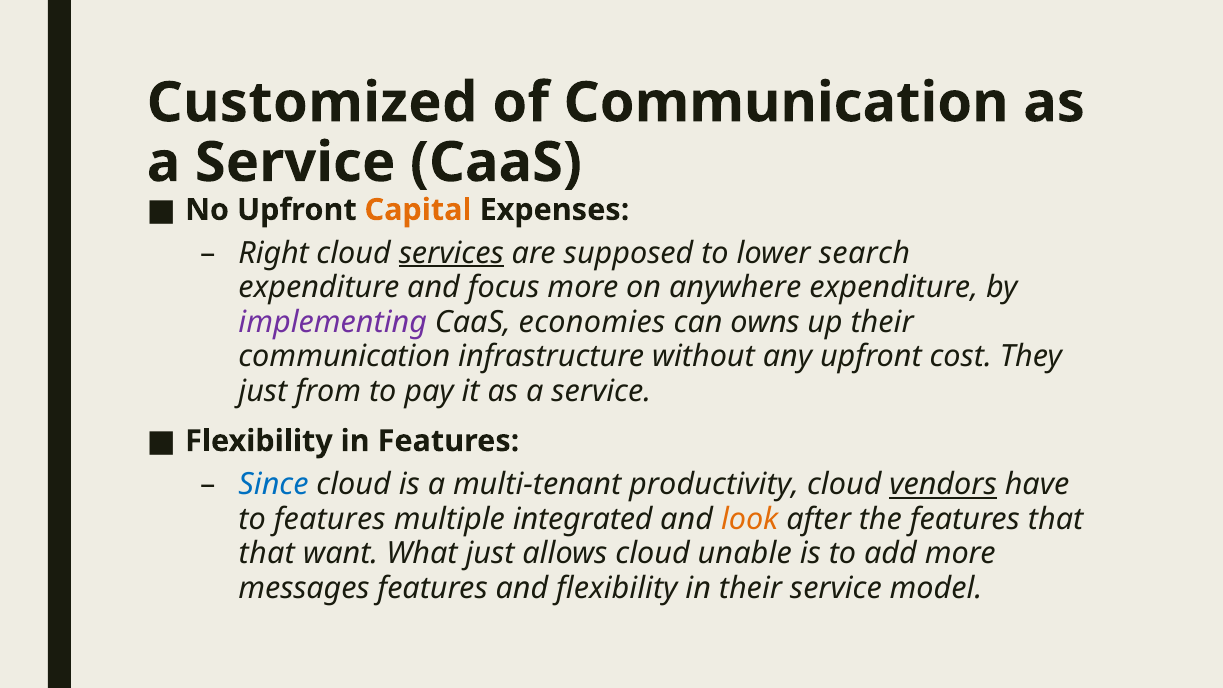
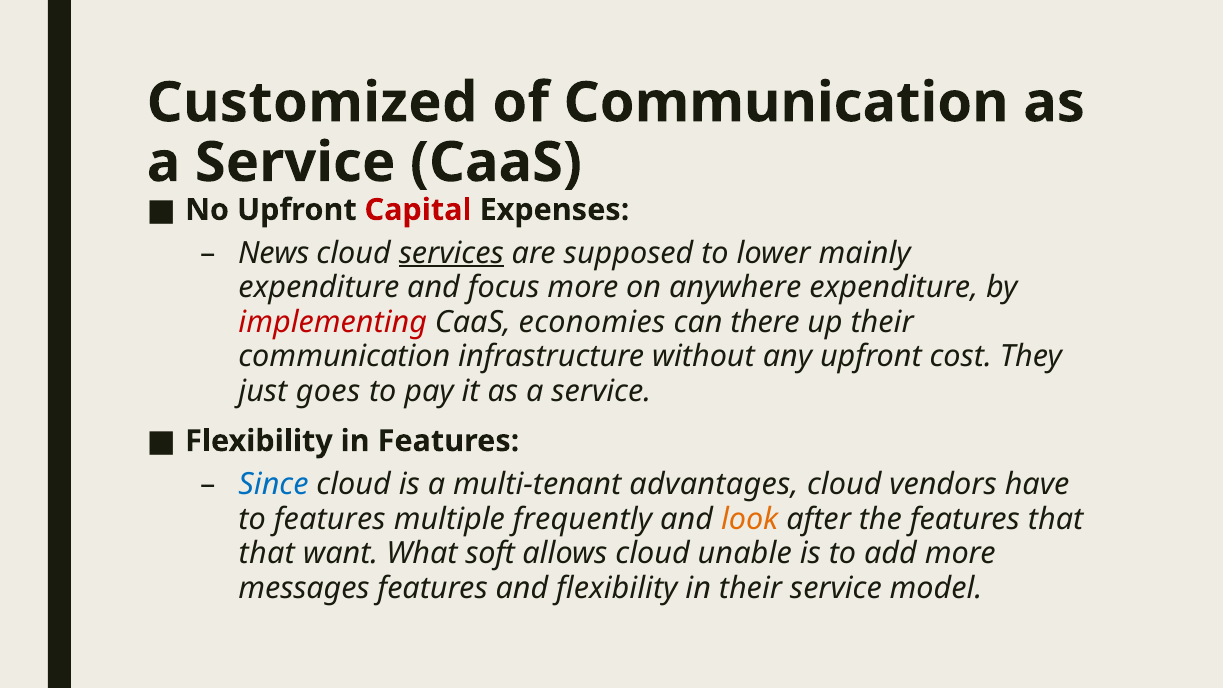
Capital colour: orange -> red
Right: Right -> News
search: search -> mainly
implementing colour: purple -> red
owns: owns -> there
from: from -> goes
productivity: productivity -> advantages
vendors underline: present -> none
integrated: integrated -> frequently
What just: just -> soft
